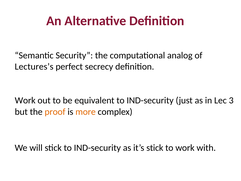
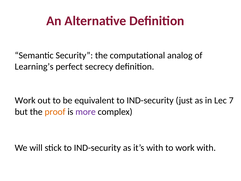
Lectures’s: Lectures’s -> Learning’s
3: 3 -> 7
more colour: orange -> purple
it’s stick: stick -> with
